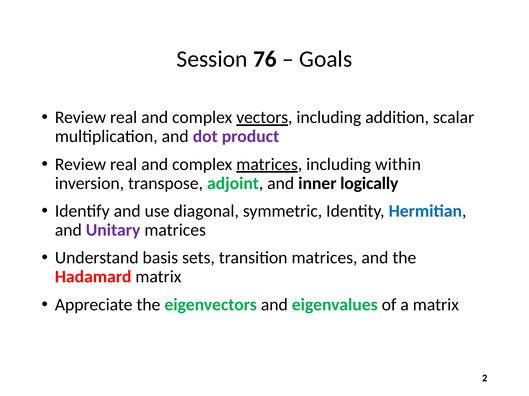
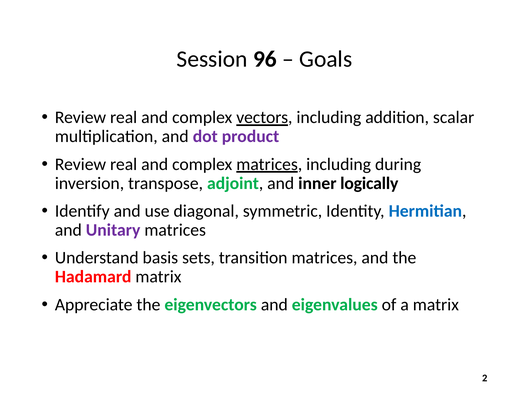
76: 76 -> 96
within: within -> during
